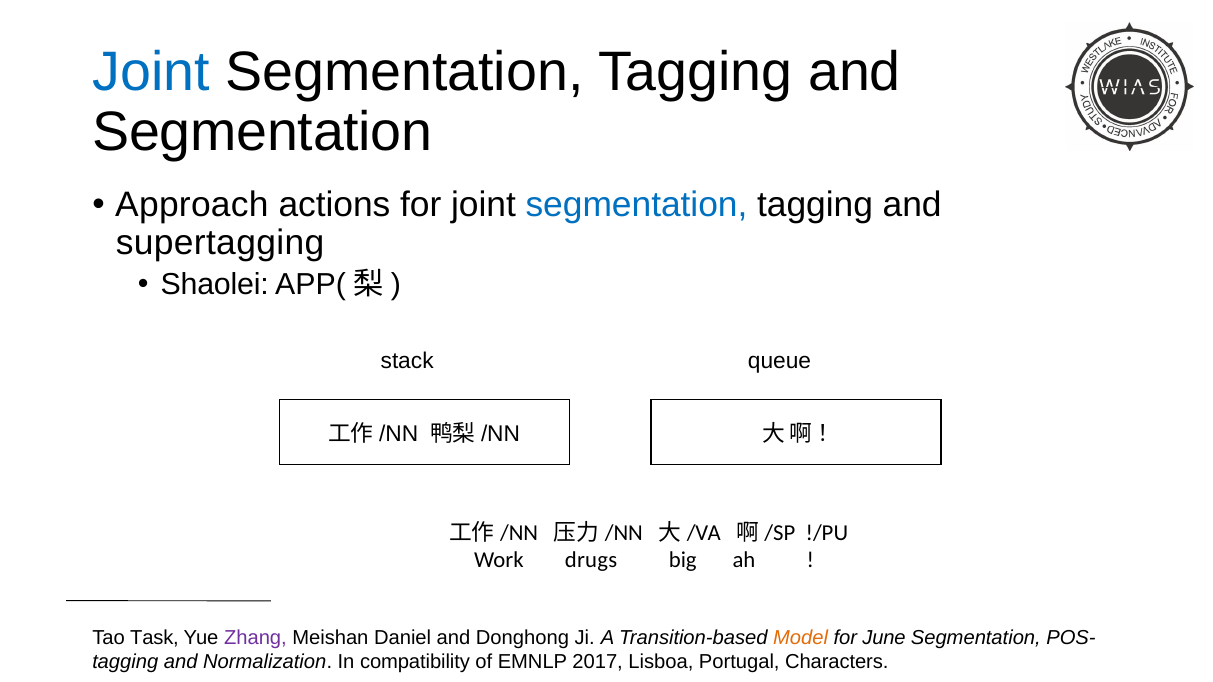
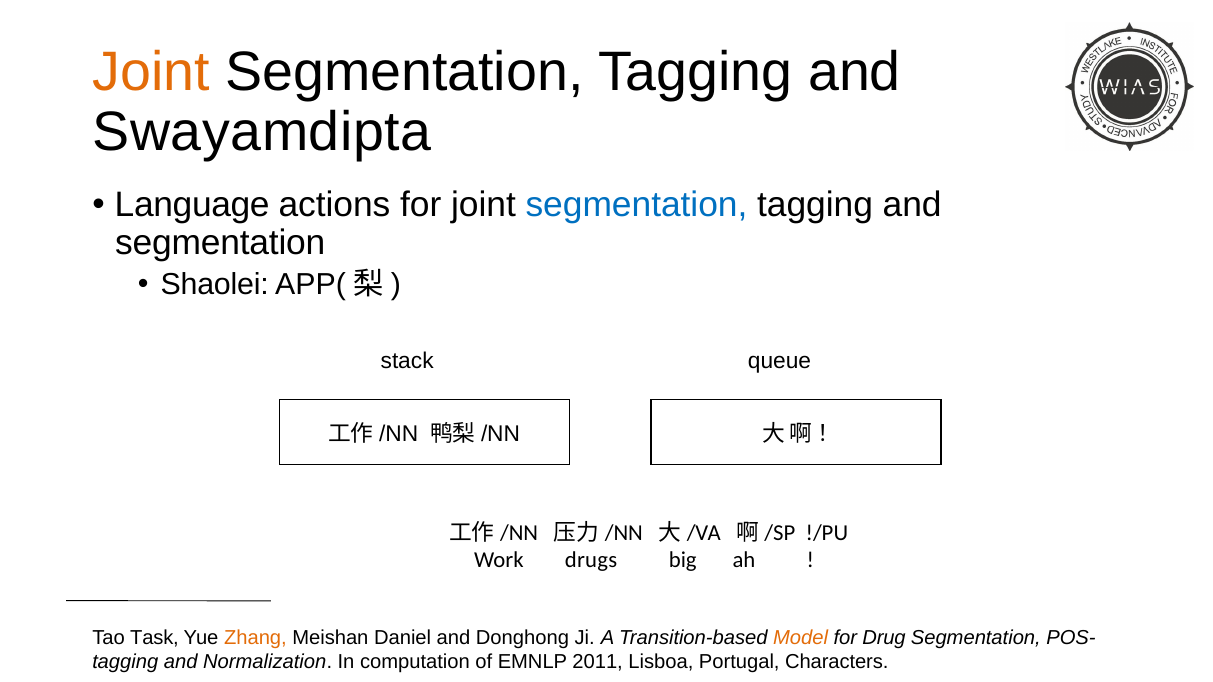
Joint at (151, 72) colour: blue -> orange
Segmentation at (262, 132): Segmentation -> Swayamdipta
Approach: Approach -> Language
supertagging at (220, 243): supertagging -> segmentation
Zhang colour: purple -> orange
June: June -> Drug
compatibility: compatibility -> computation
2017: 2017 -> 2011
